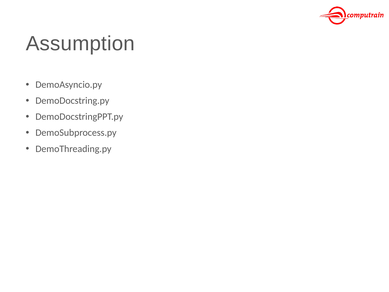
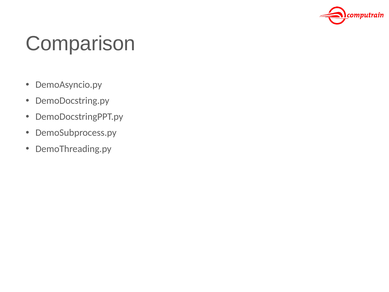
Assumption: Assumption -> Comparison
